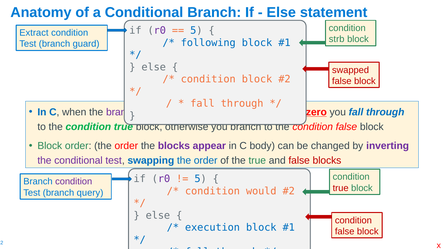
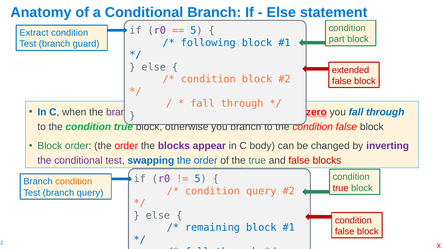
strb: strb -> part
swapped: swapped -> extended
condition at (74, 182) colour: purple -> orange
condition would: would -> query
execution: execution -> remaining
